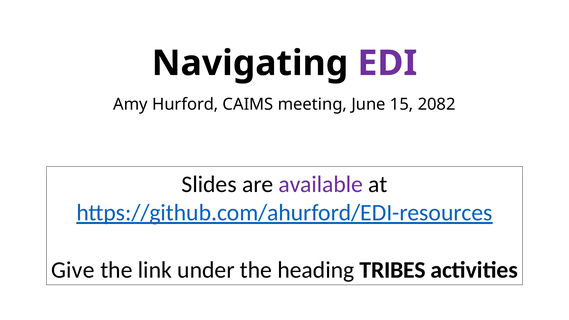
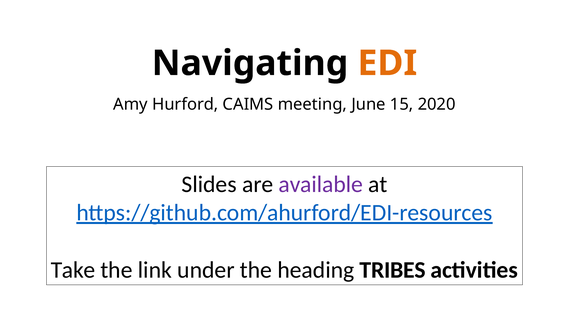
EDI colour: purple -> orange
2082: 2082 -> 2020
Give: Give -> Take
